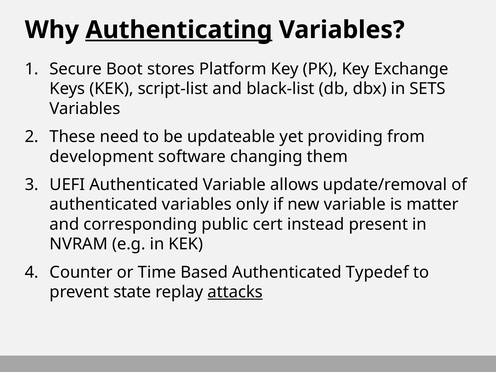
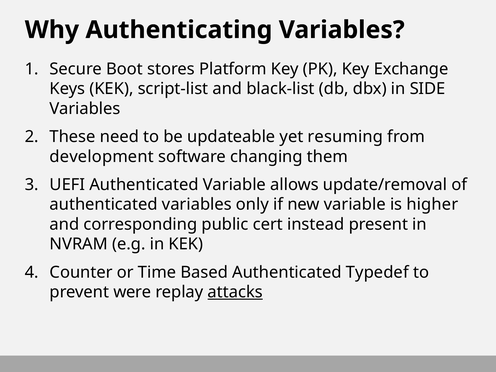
Authenticating underline: present -> none
SETS: SETS -> SIDE
providing: providing -> resuming
matter: matter -> higher
state: state -> were
